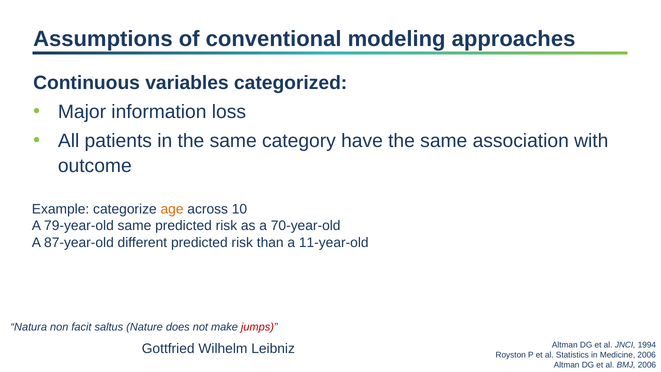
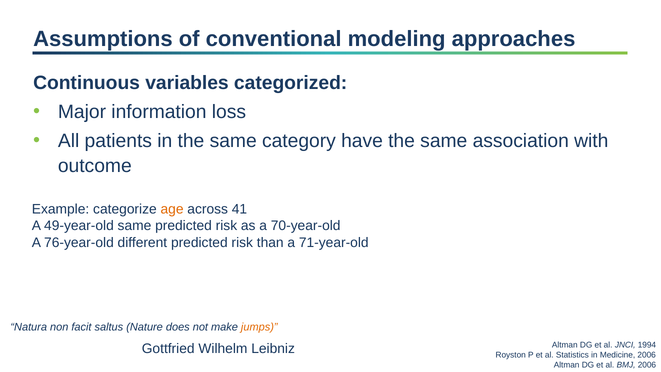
10: 10 -> 41
79-year-old: 79-year-old -> 49-year-old
87-year-old: 87-year-old -> 76-year-old
11-year-old: 11-year-old -> 71-year-old
jumps colour: red -> orange
